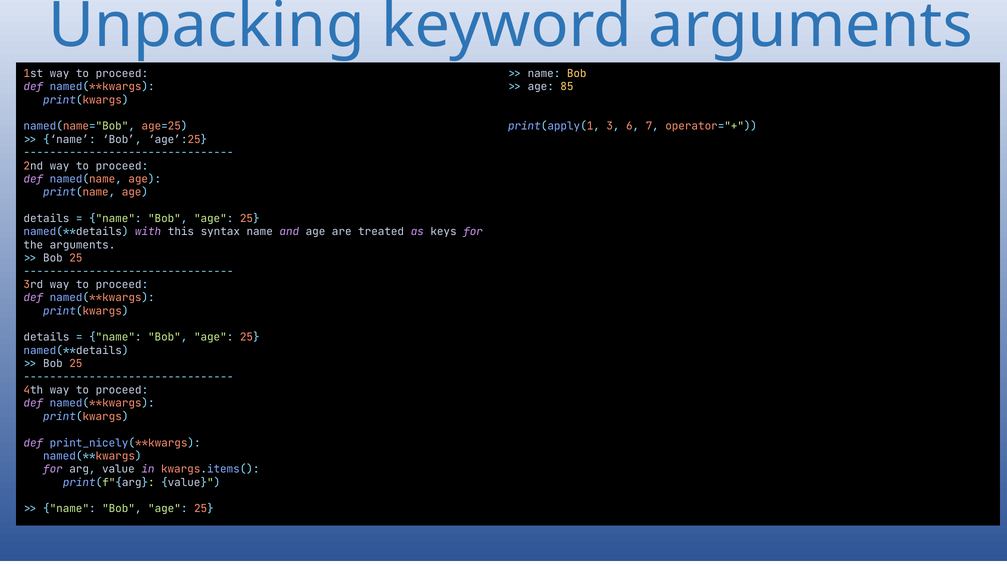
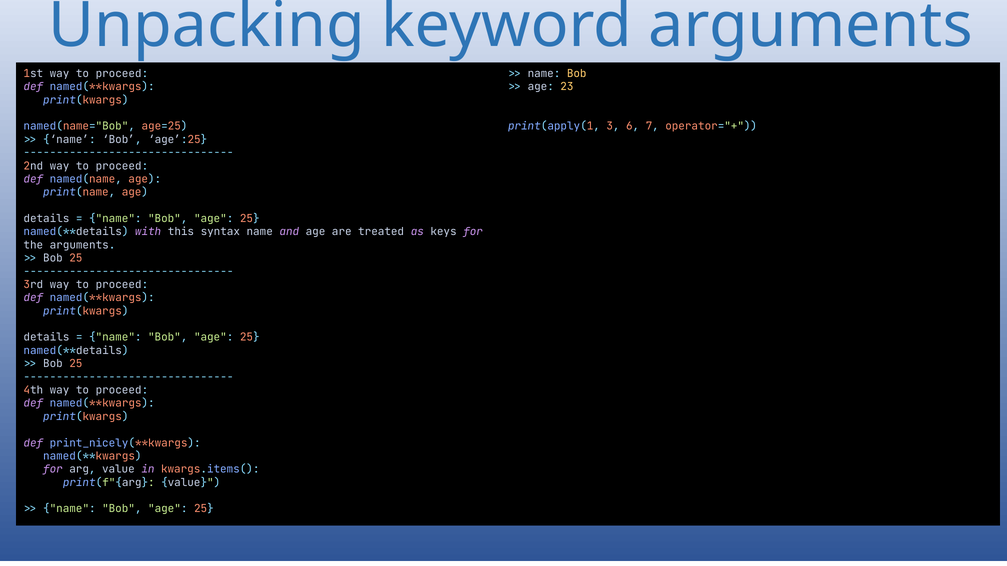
85: 85 -> 23
